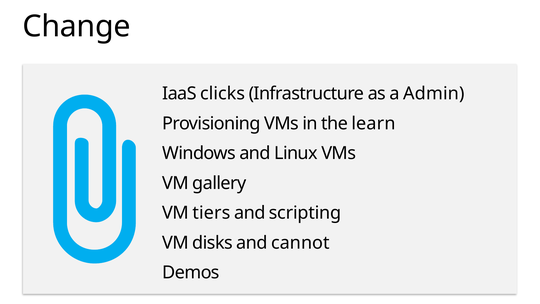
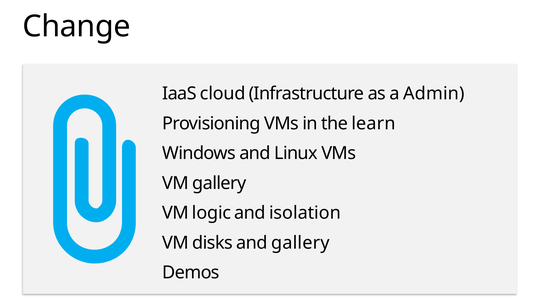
clicks: clicks -> cloud
tiers: tiers -> logic
scripting: scripting -> isolation
and cannot: cannot -> gallery
